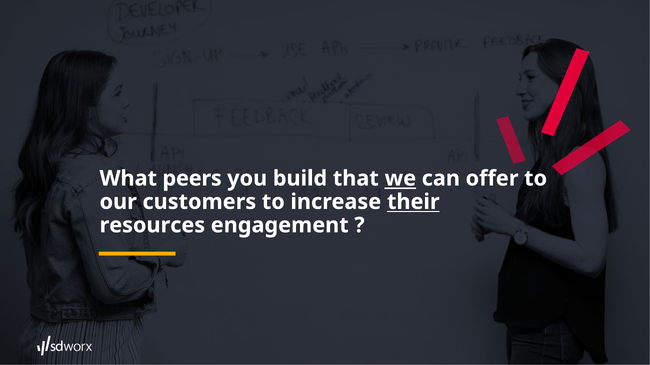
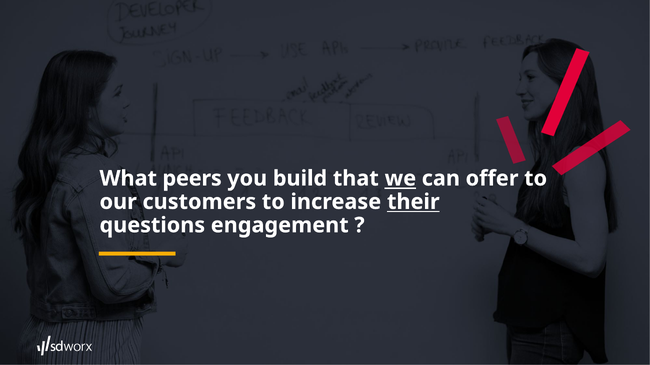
resources: resources -> questions
